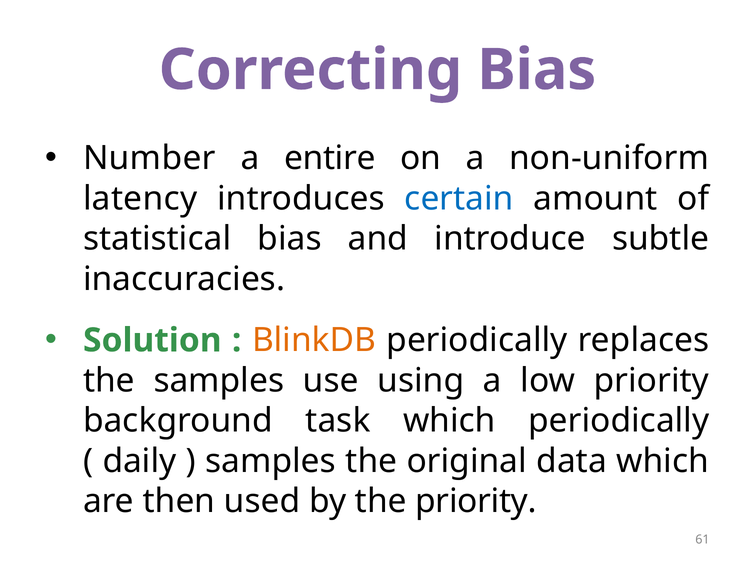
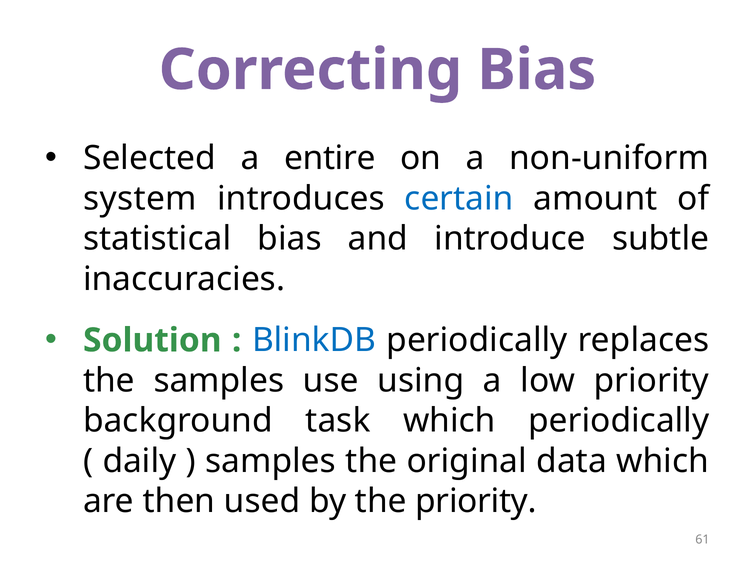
Number: Number -> Selected
latency: latency -> system
BlinkDB colour: orange -> blue
